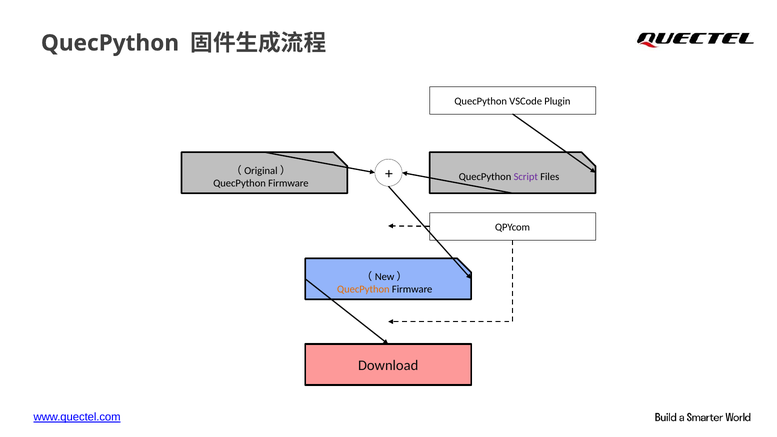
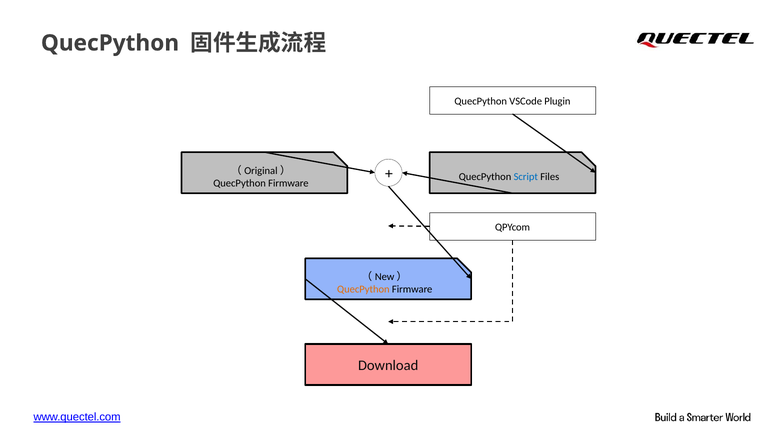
Script colour: purple -> blue
